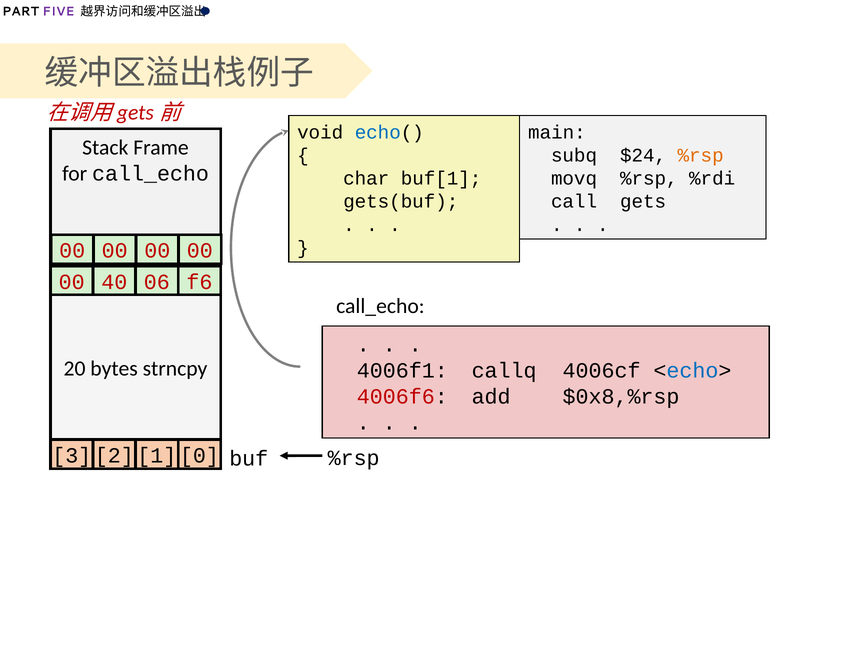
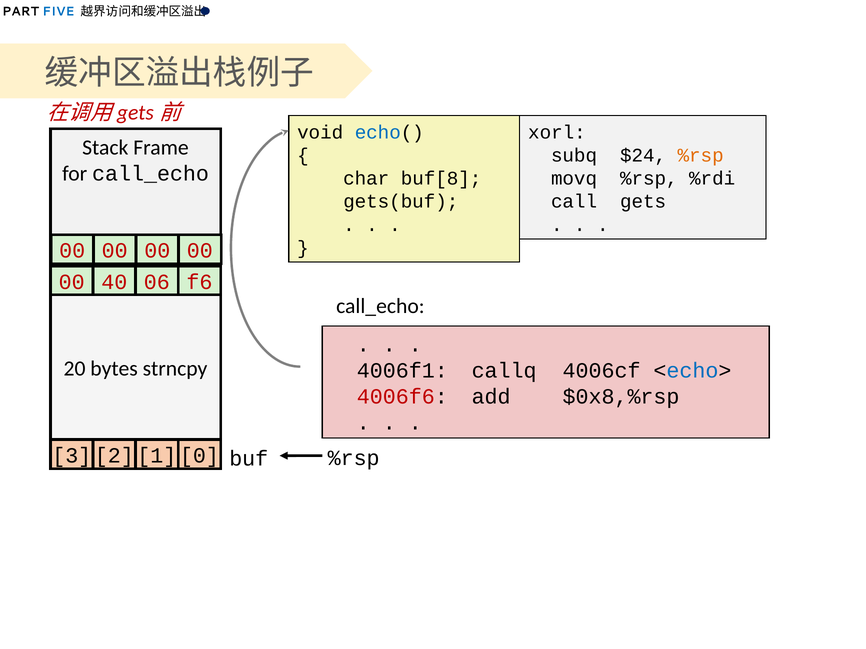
FIVE colour: purple -> blue
main: main -> xorl
buf[1: buf[1 -> buf[8
